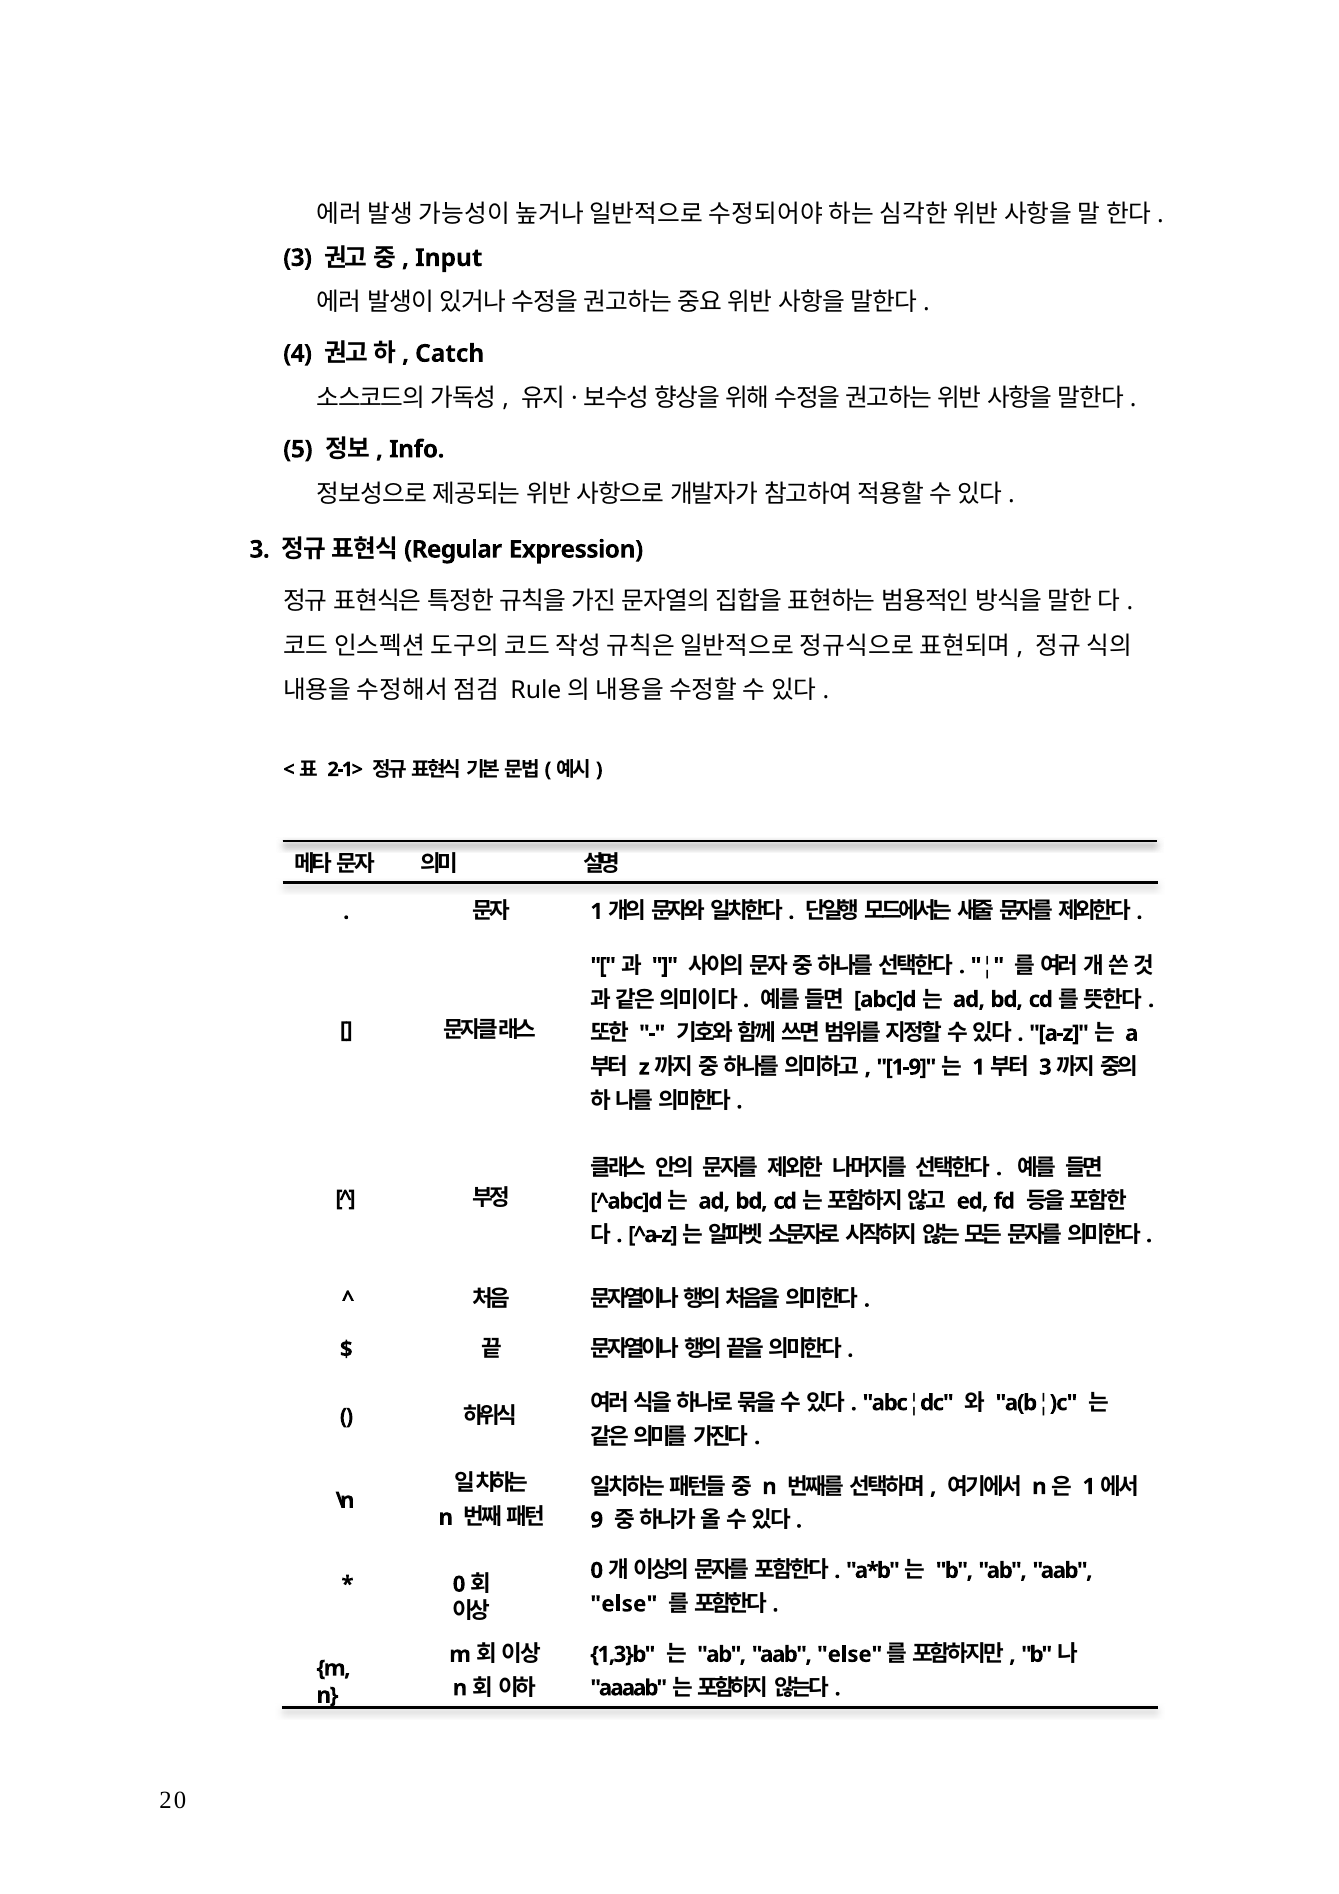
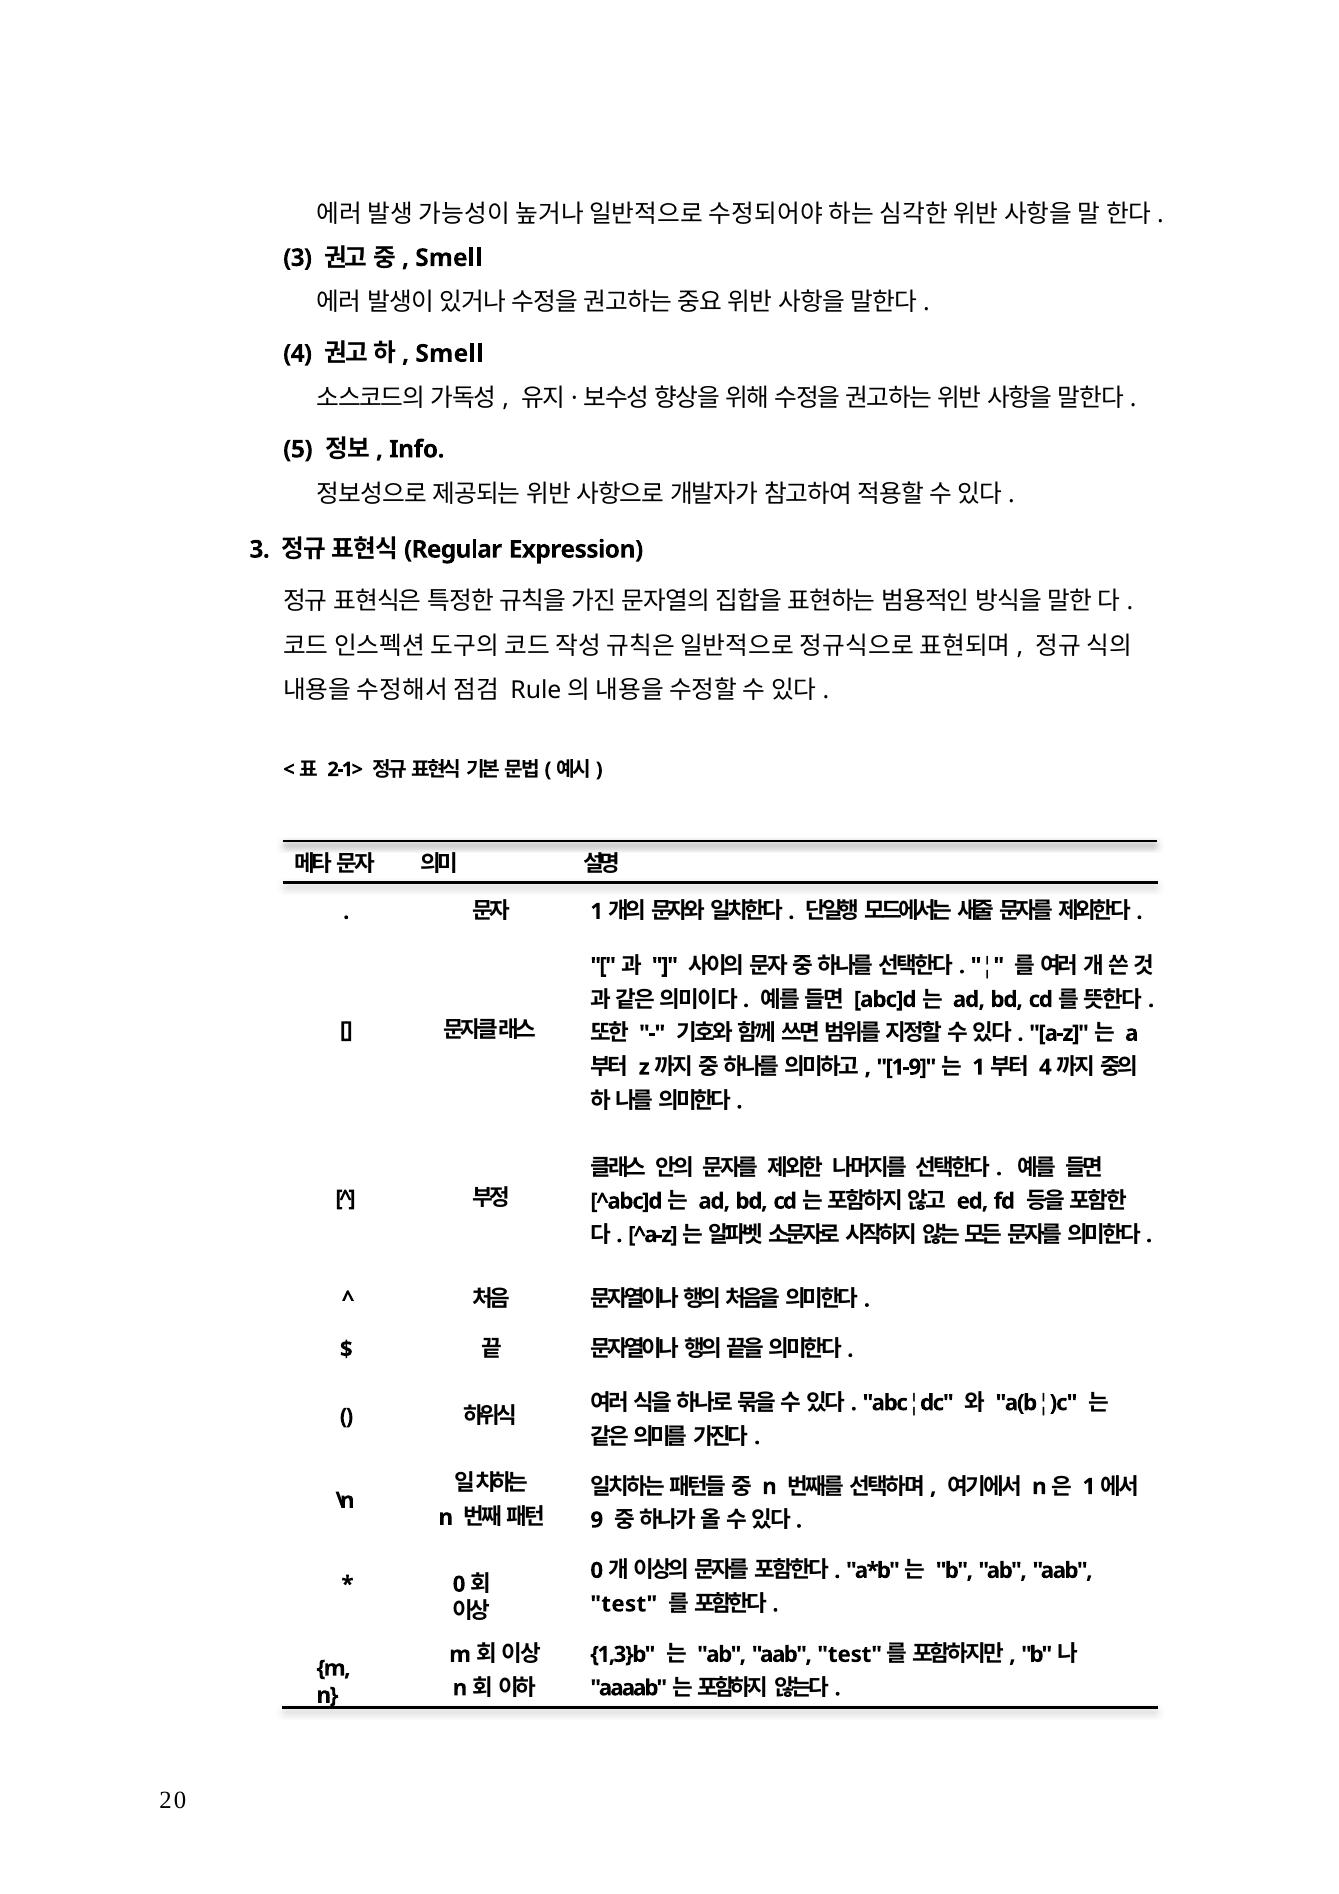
Input at (449, 258): Input -> Smell
Catch at (450, 354): Catch -> Smell
3 at (1045, 1067): 3 -> 4
else at (624, 1604): else -> test
else at (850, 1655): else -> test
